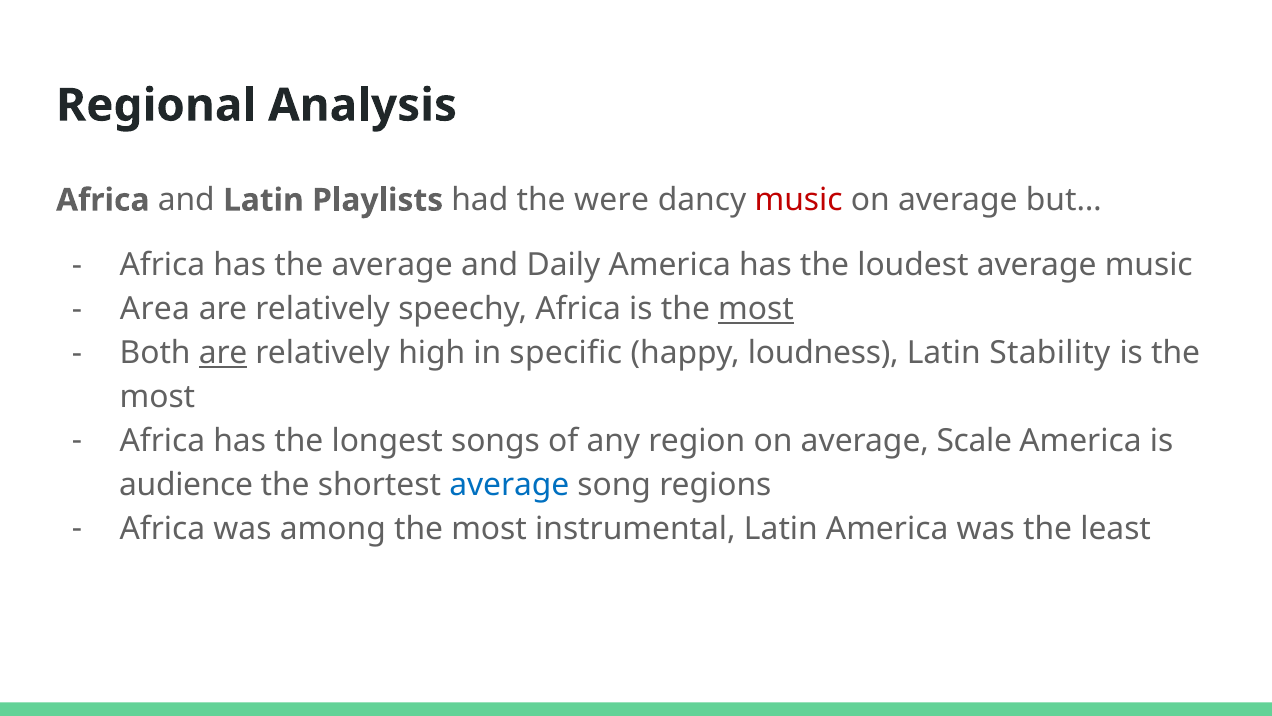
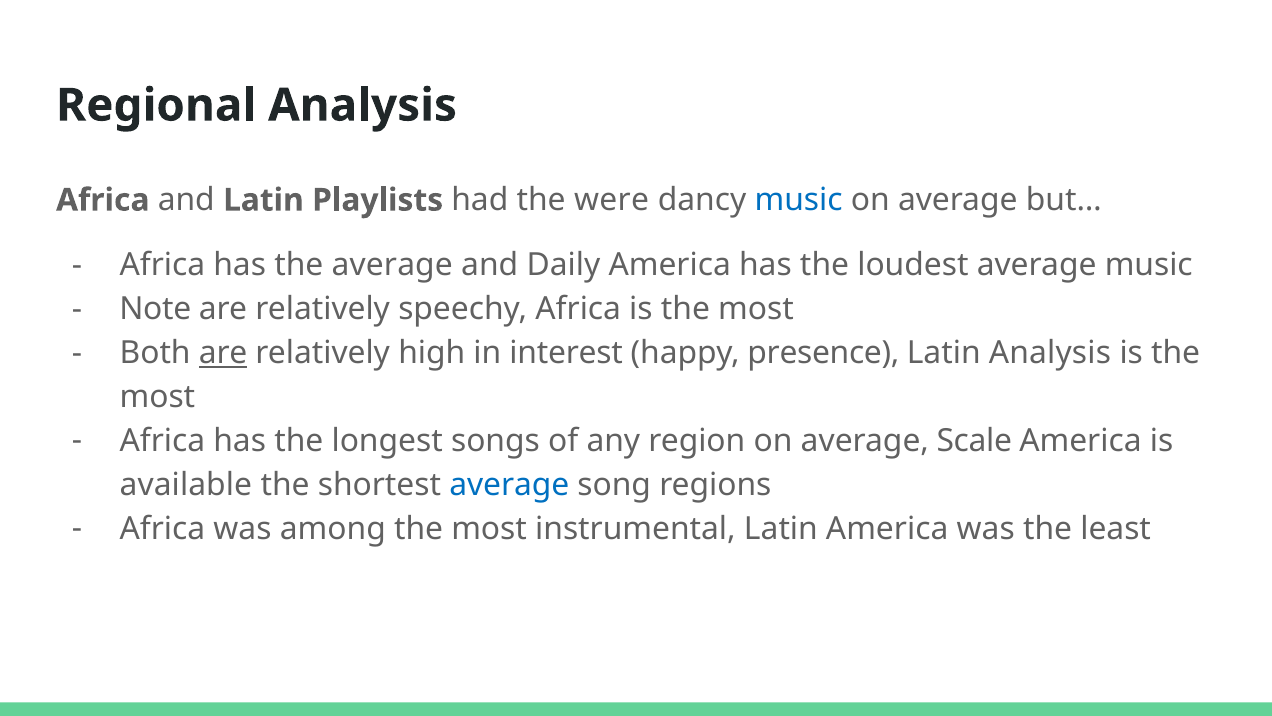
music at (799, 200) colour: red -> blue
Area: Area -> Note
most at (756, 309) underline: present -> none
specific: specific -> interest
loudness: loudness -> presence
Latin Stability: Stability -> Analysis
audience: audience -> available
